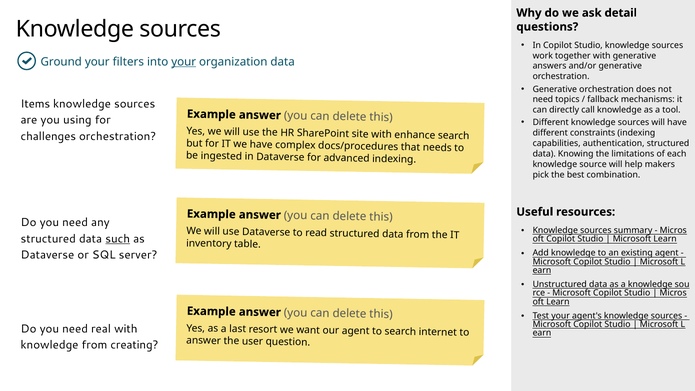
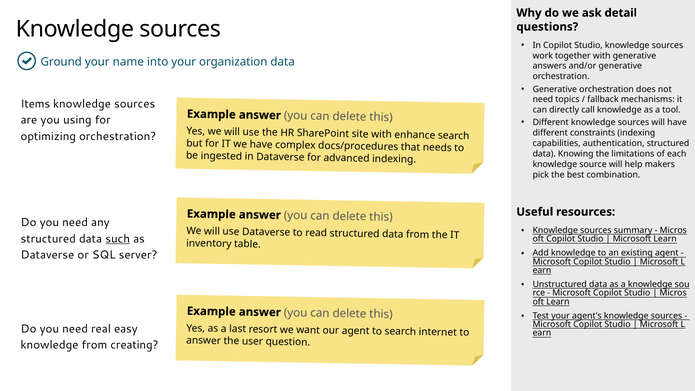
filters: filters -> name
your at (184, 62) underline: present -> none
challenges: challenges -> optimizing
real with: with -> easy
